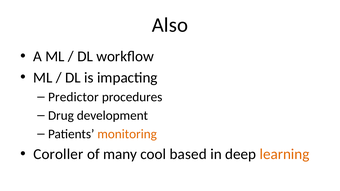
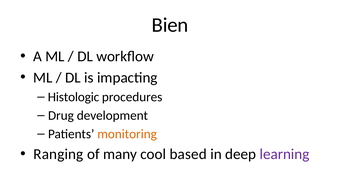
Also: Also -> Bien
Predictor: Predictor -> Histologic
Coroller: Coroller -> Ranging
learning colour: orange -> purple
